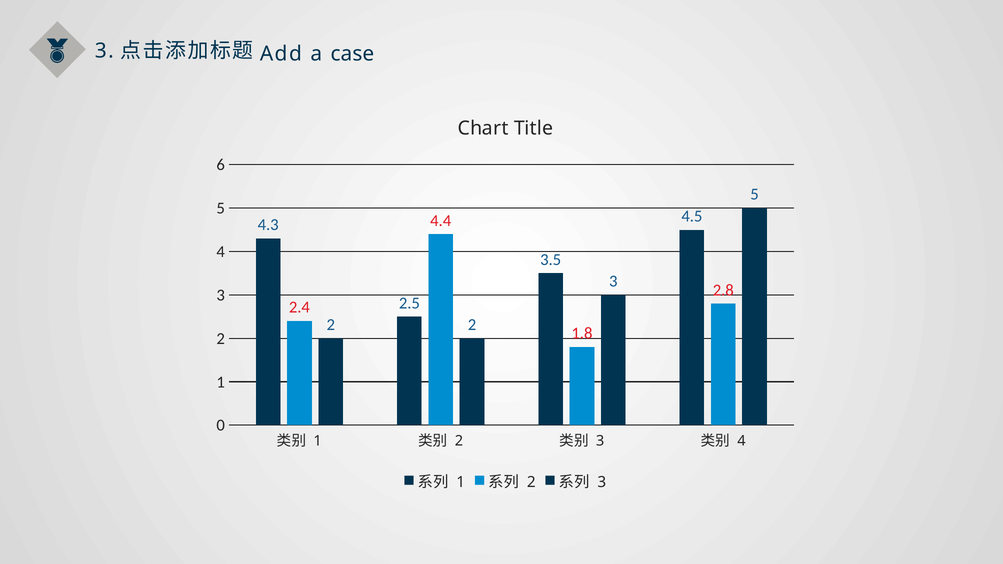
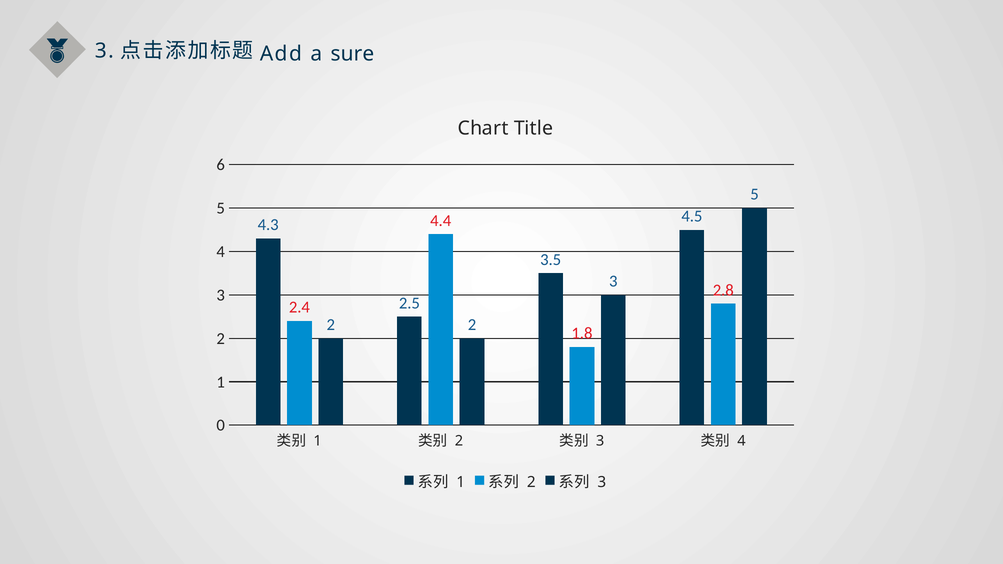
case: case -> sure
